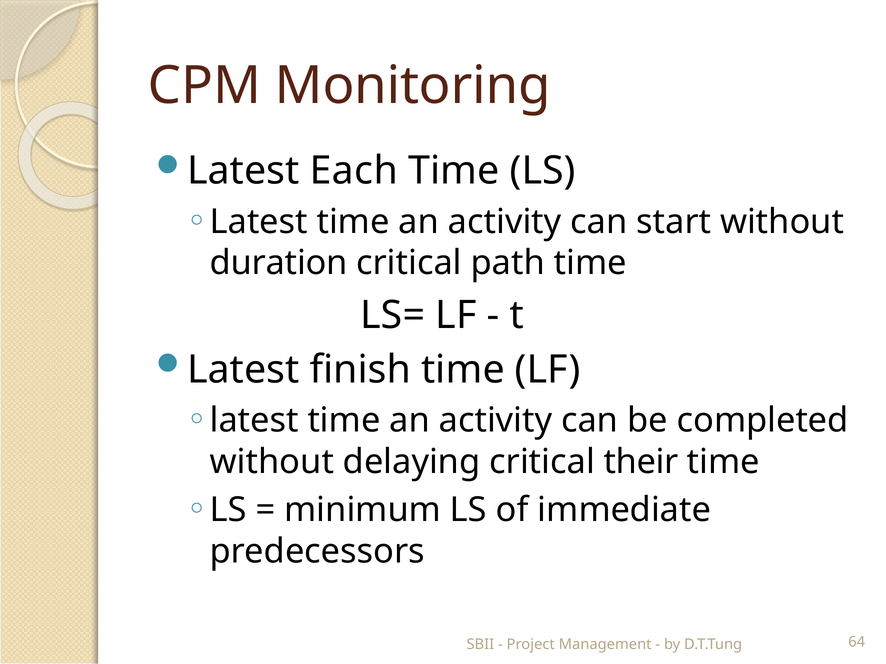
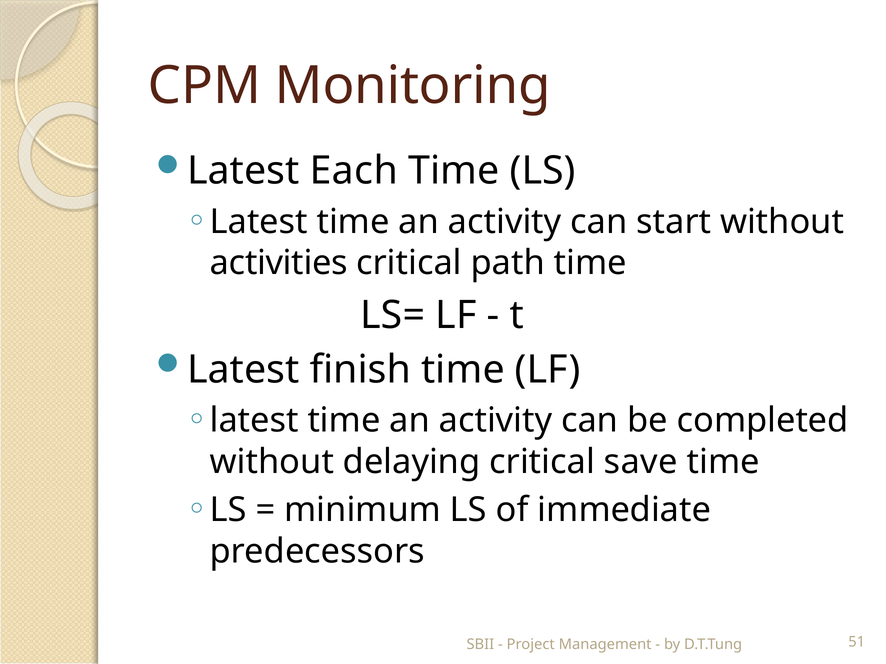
duration: duration -> activities
their: their -> save
64: 64 -> 51
